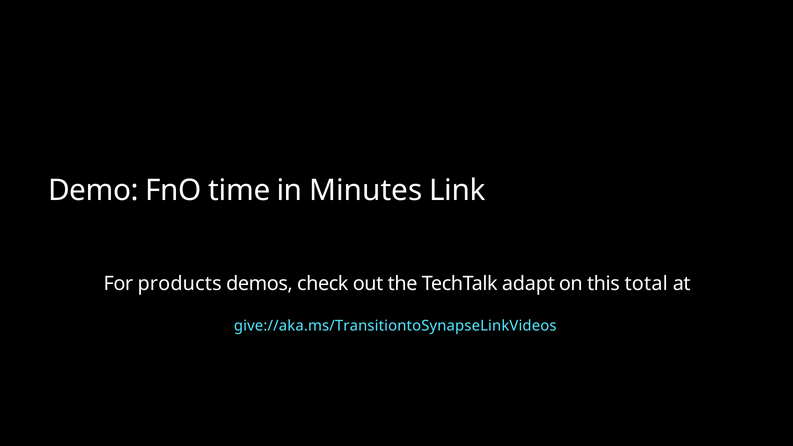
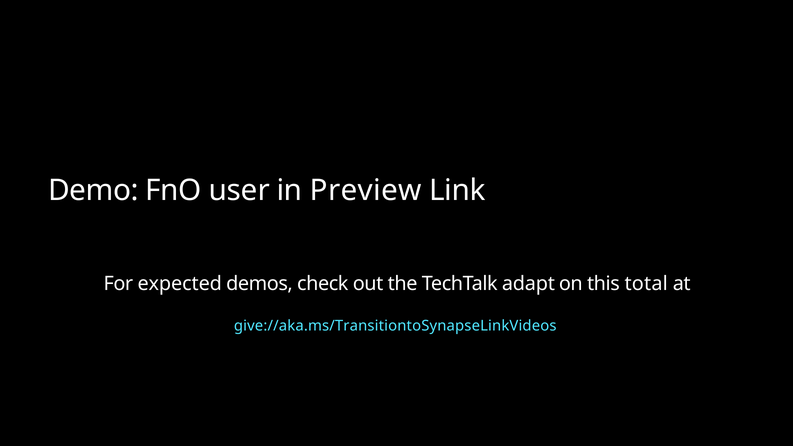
time: time -> user
Minutes: Minutes -> Preview
products: products -> expected
